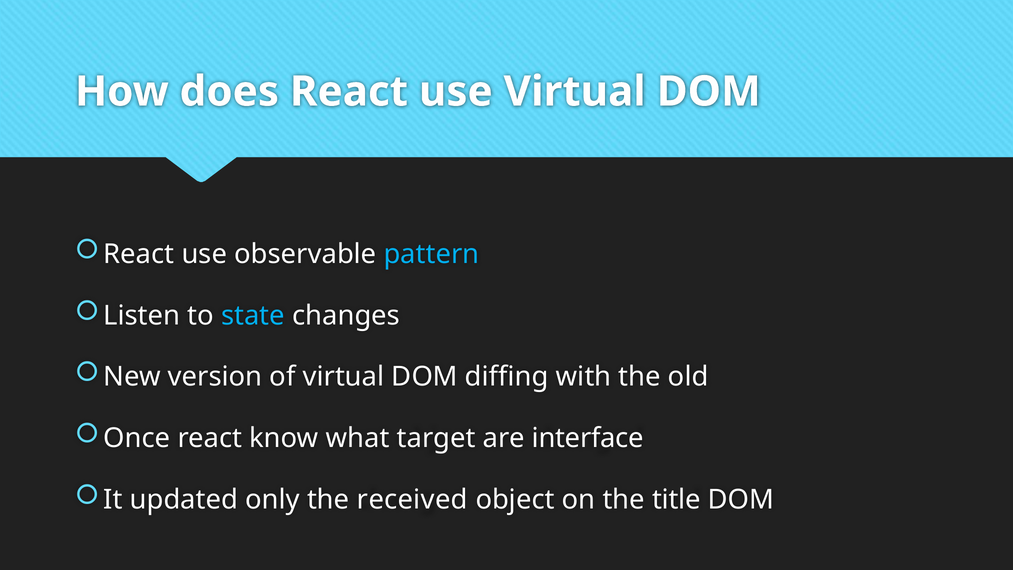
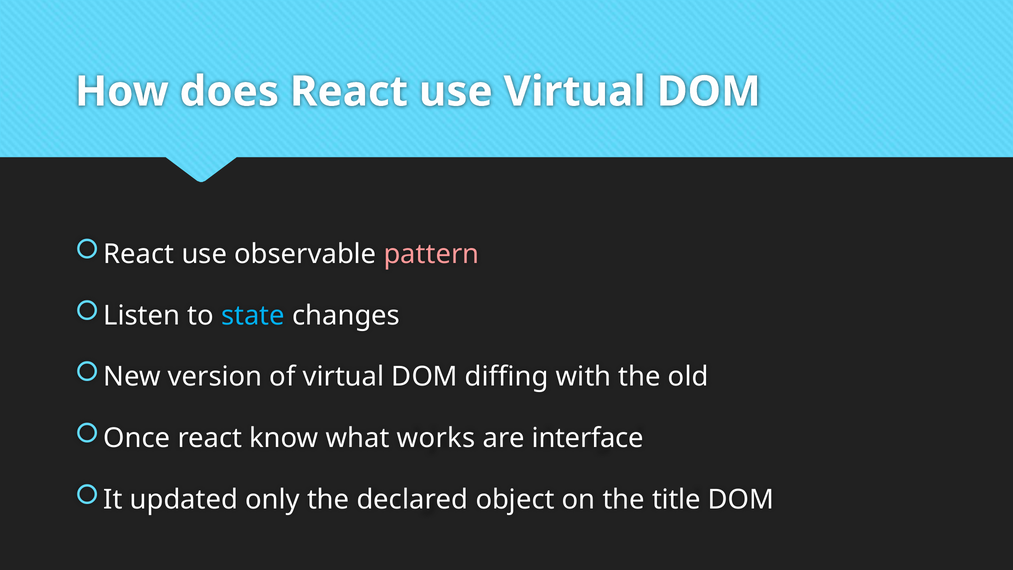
pattern colour: light blue -> pink
target: target -> works
received: received -> declared
